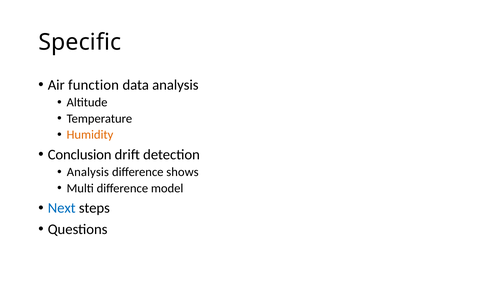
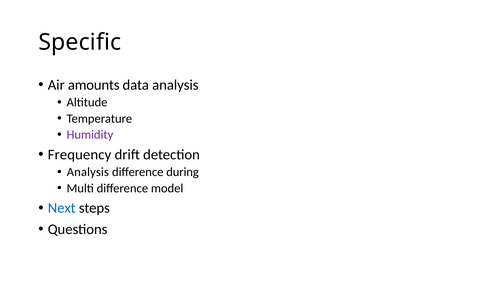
function: function -> amounts
Humidity colour: orange -> purple
Conclusion: Conclusion -> Frequency
shows: shows -> during
